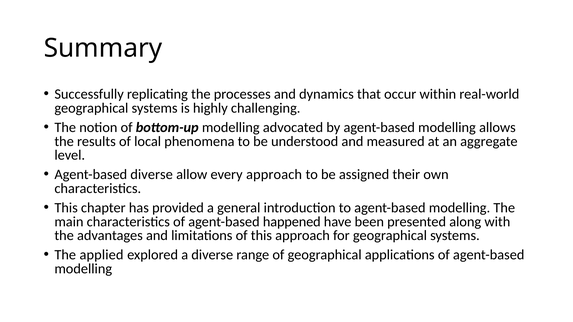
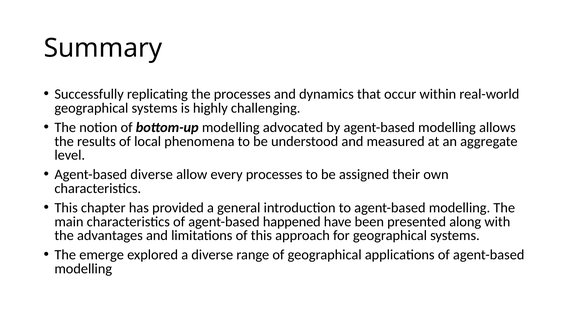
every approach: approach -> processes
applied: applied -> emerge
